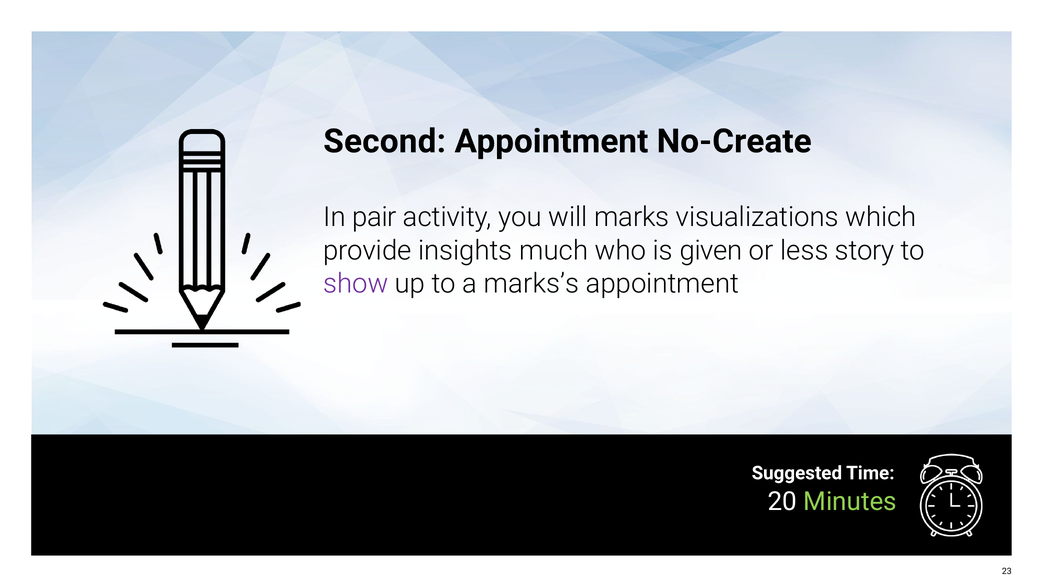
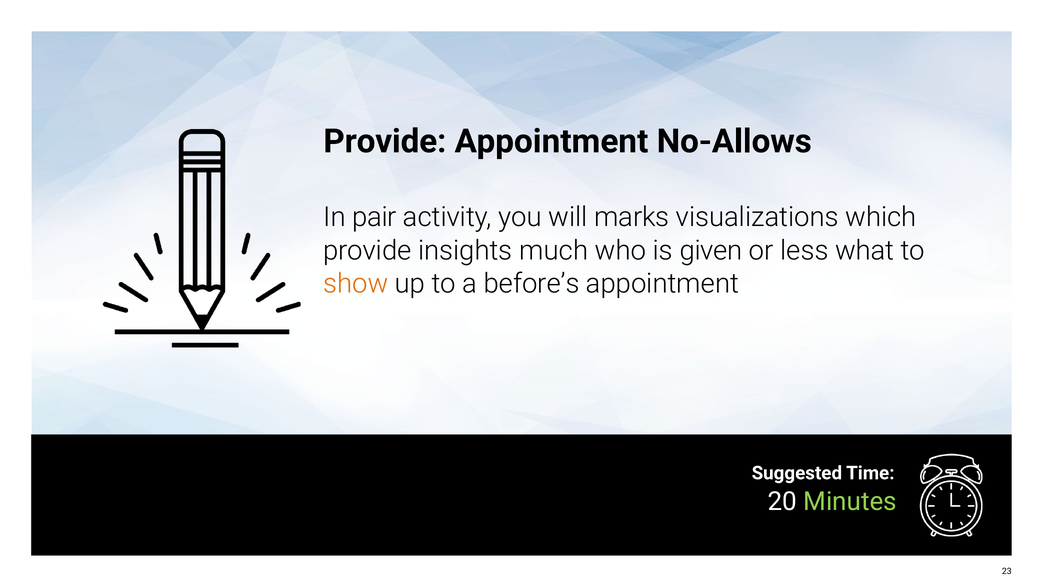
Second at (385, 141): Second -> Provide
No-Create: No-Create -> No-Allows
story: story -> what
show colour: purple -> orange
marks’s: marks’s -> before’s
